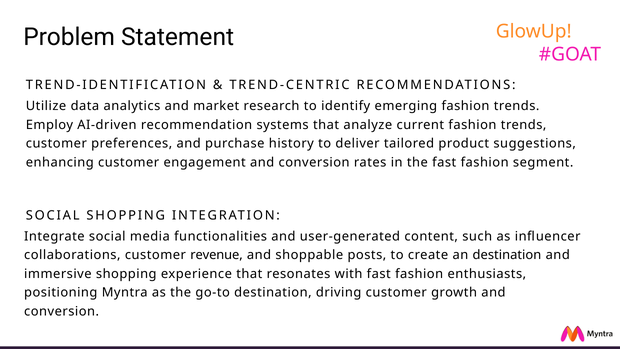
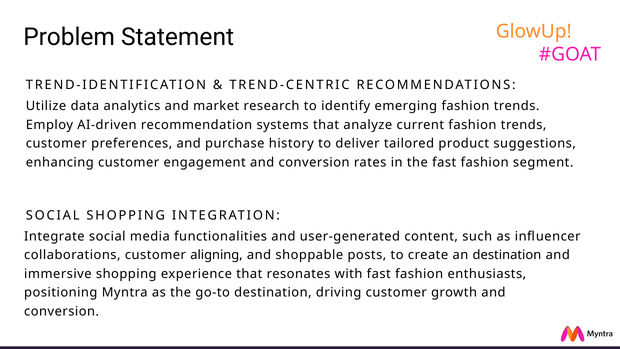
revenue: revenue -> aligning
